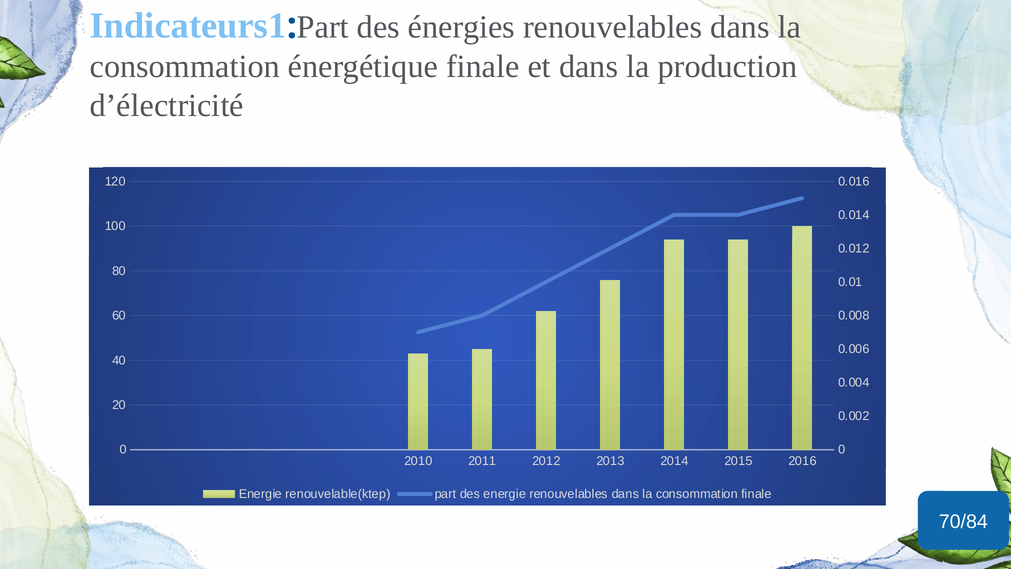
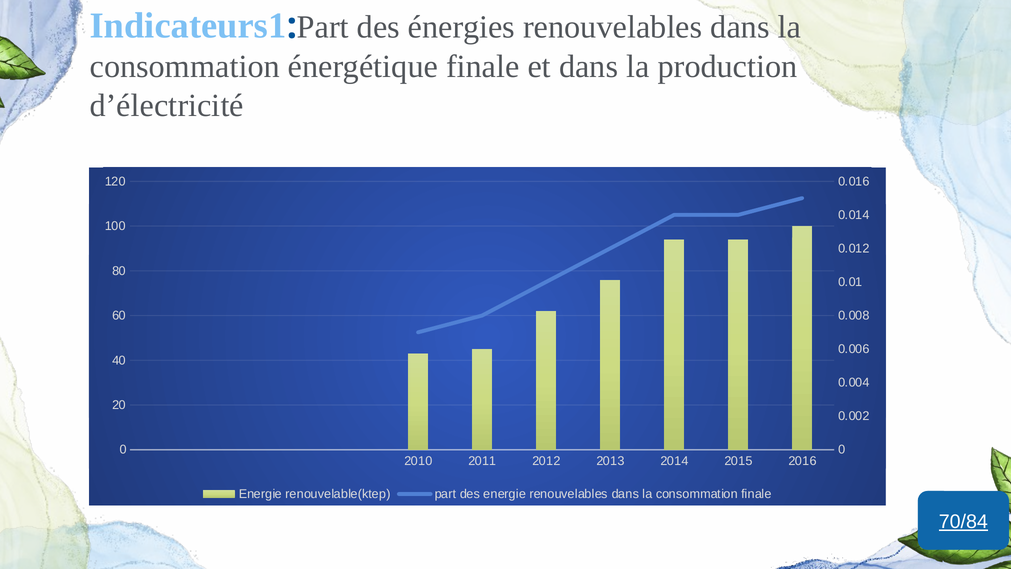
70/84 underline: none -> present
